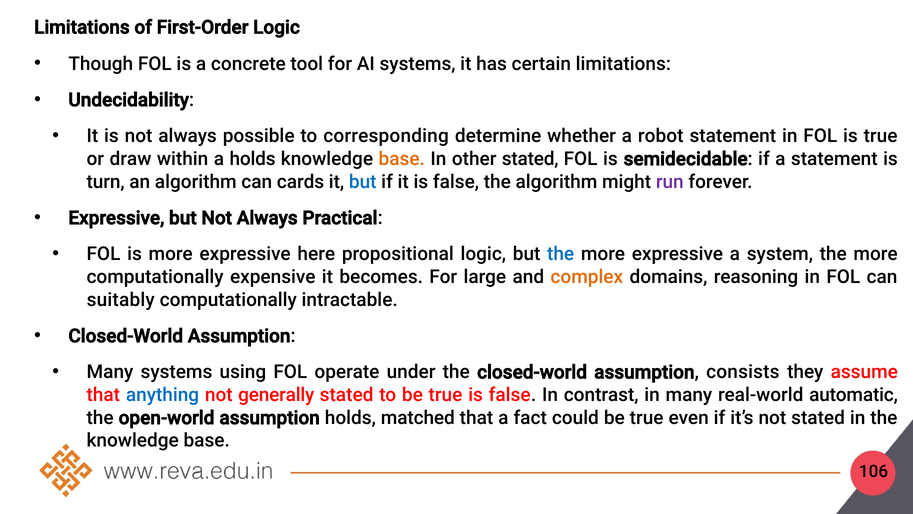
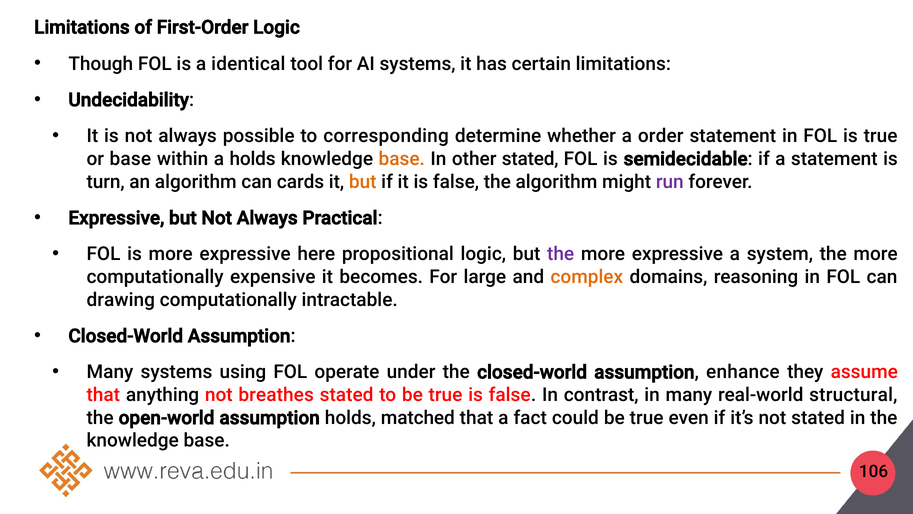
concrete: concrete -> identical
robot: robot -> order
or draw: draw -> base
but at (363, 182) colour: blue -> orange
the at (561, 254) colour: blue -> purple
suitably: suitably -> drawing
consists: consists -> enhance
anything colour: blue -> black
generally: generally -> breathes
automatic: automatic -> structural
